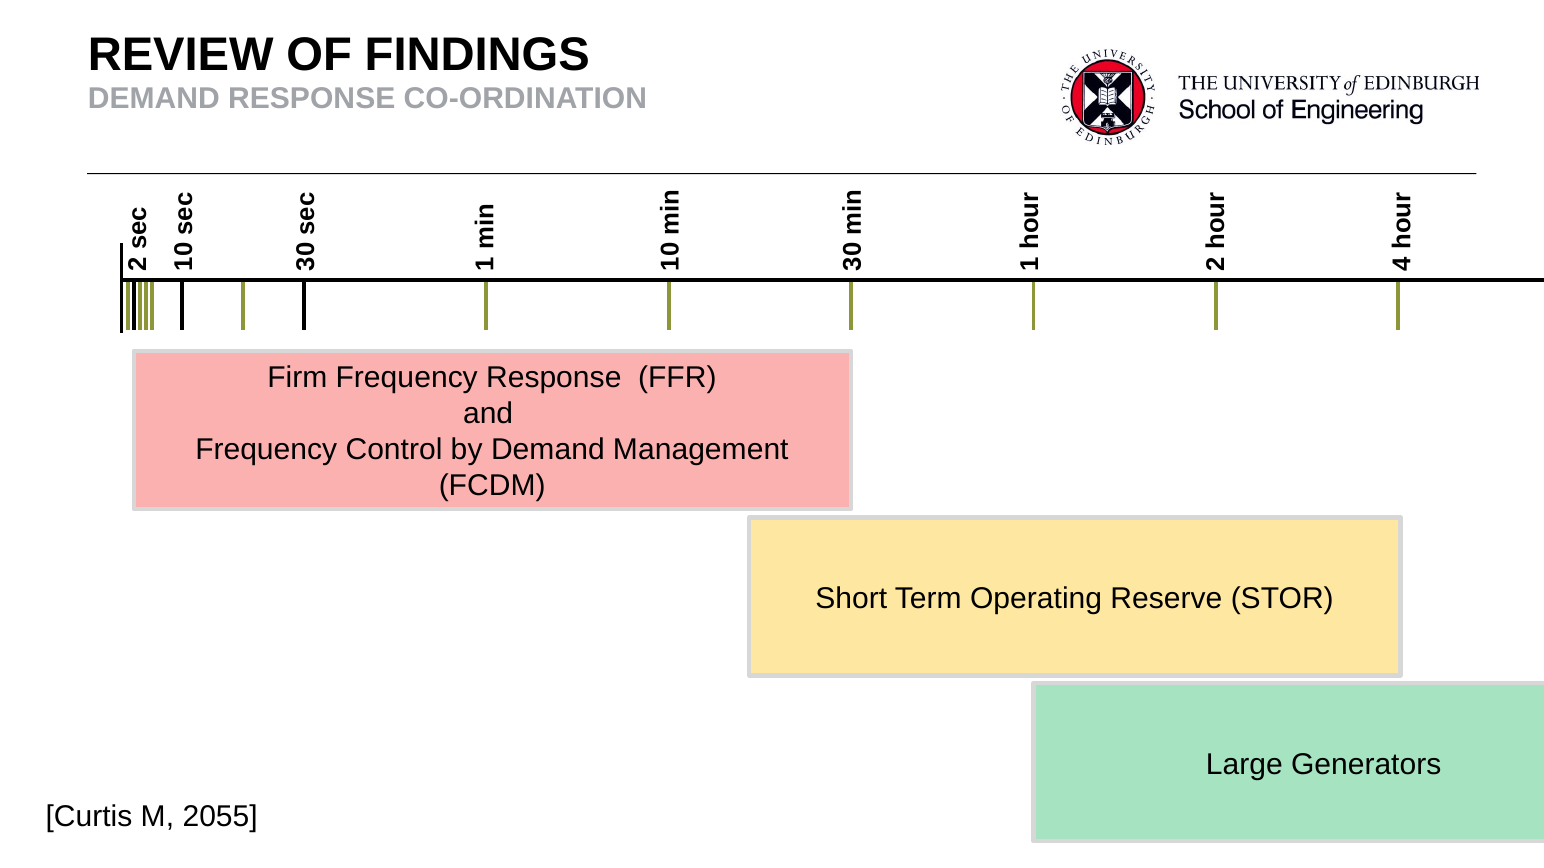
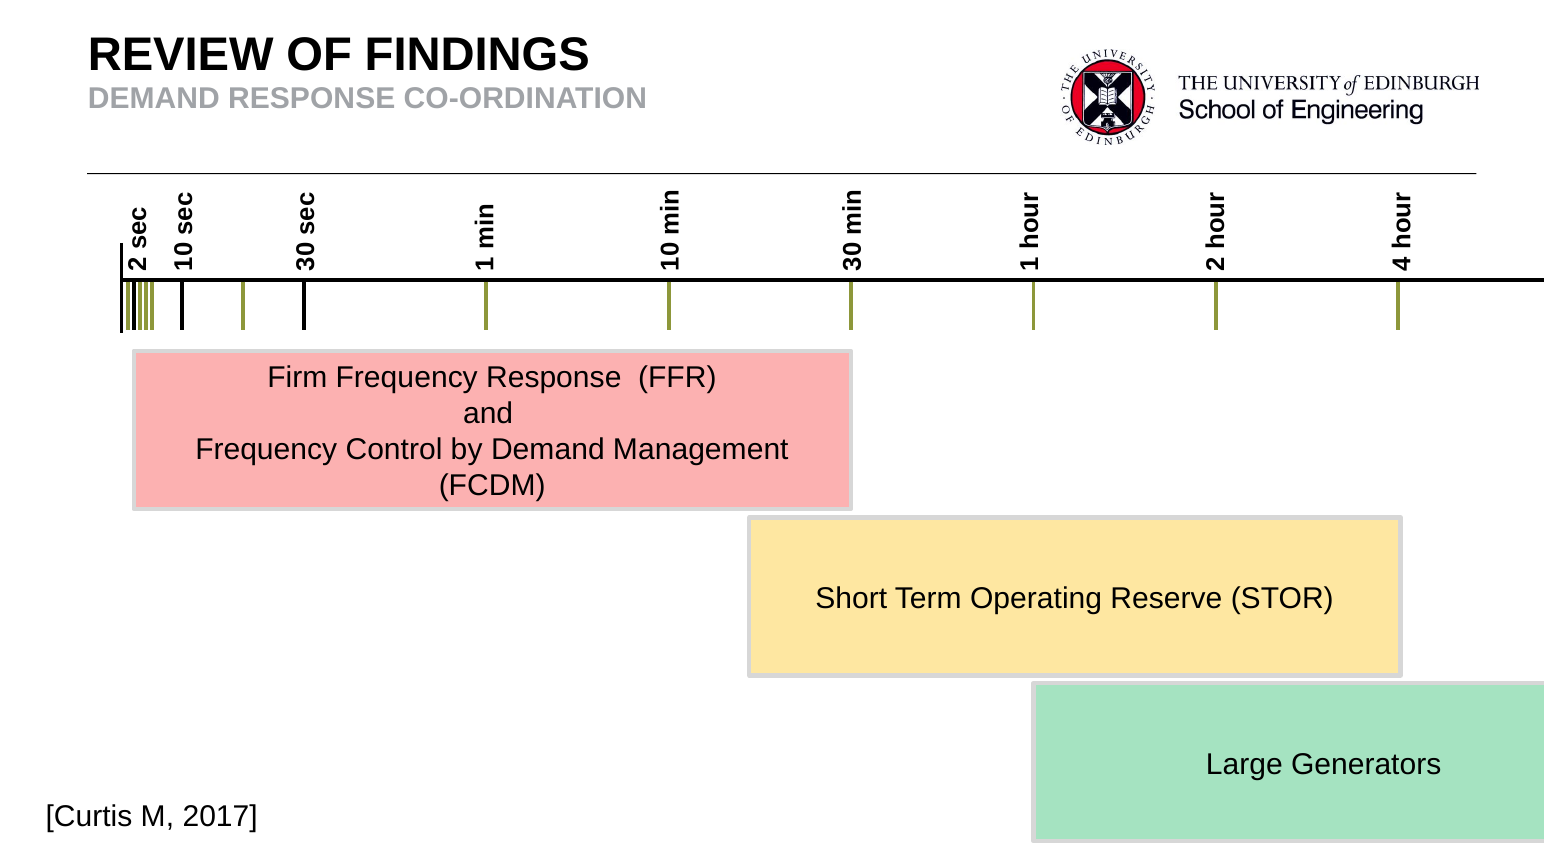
2055: 2055 -> 2017
